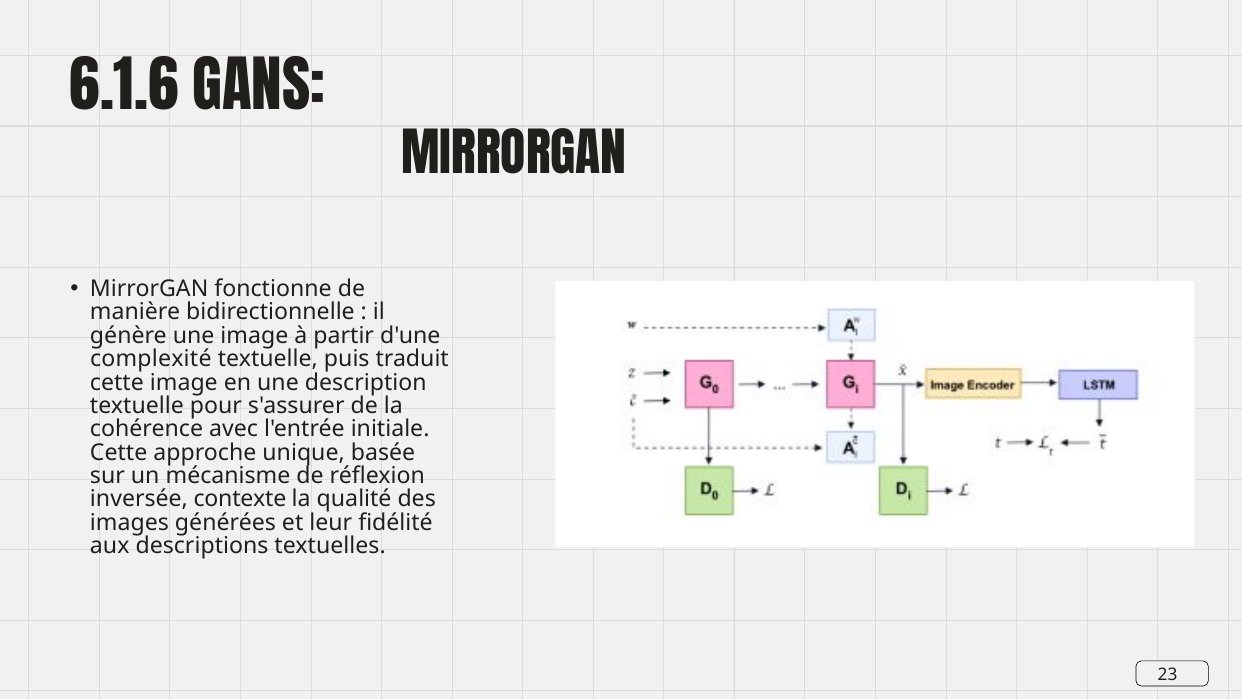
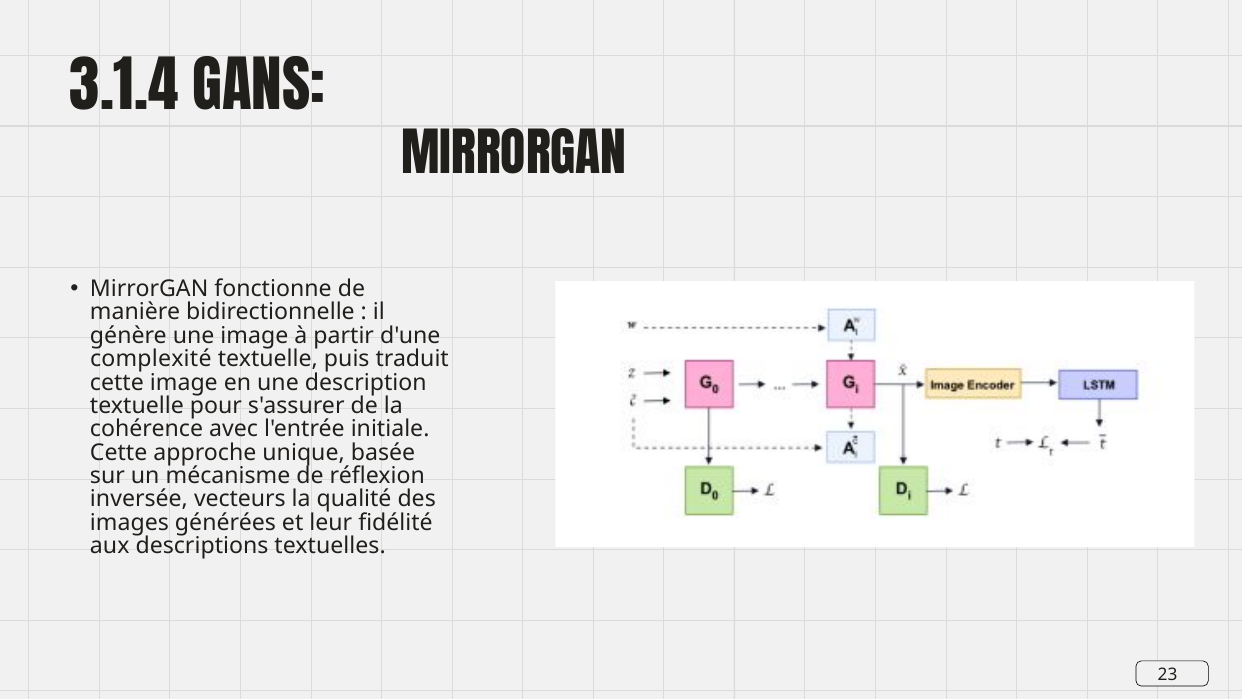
6.1.6: 6.1.6 -> 3.1.4
contexte: contexte -> vecteurs
